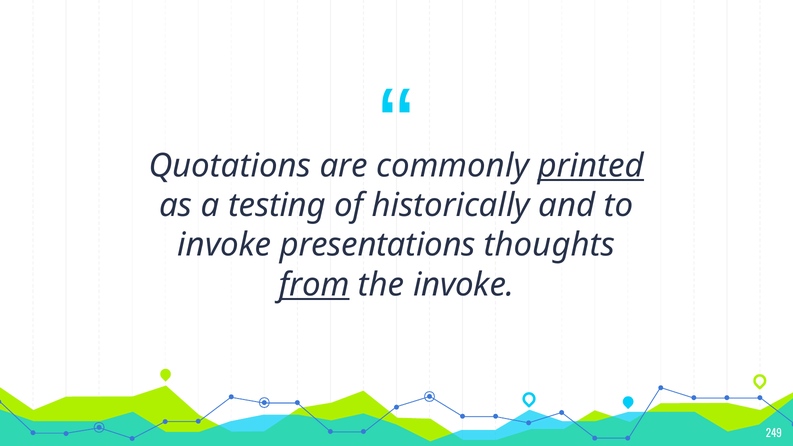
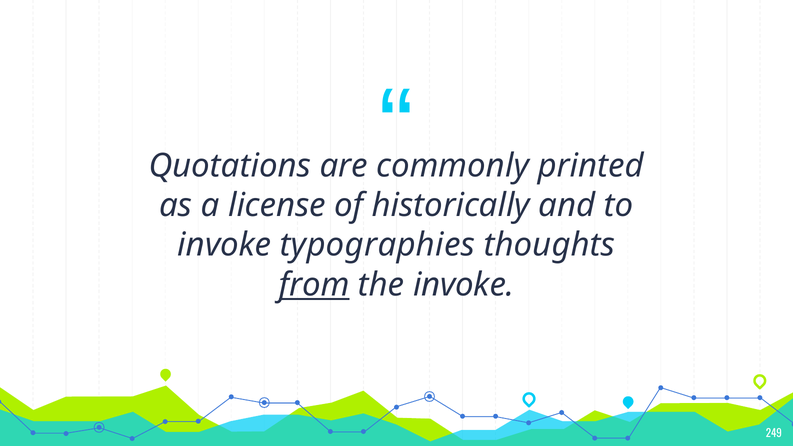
printed underline: present -> none
testing: testing -> license
presentations: presentations -> typographies
